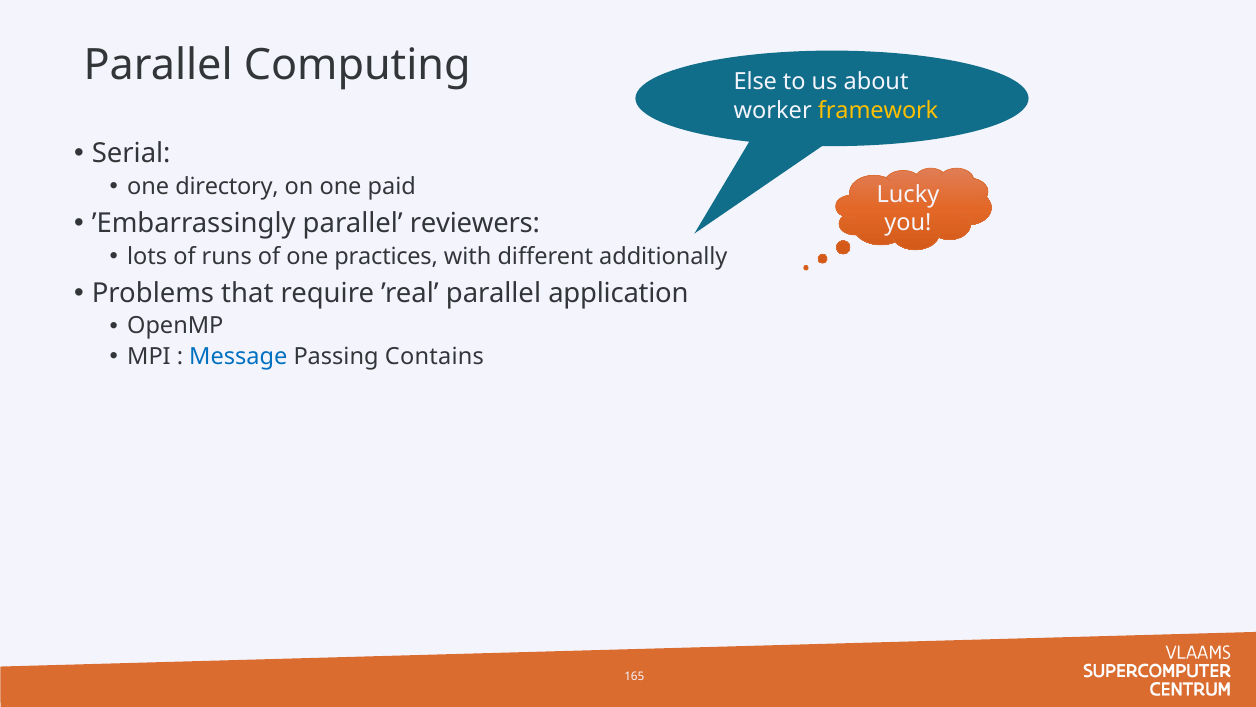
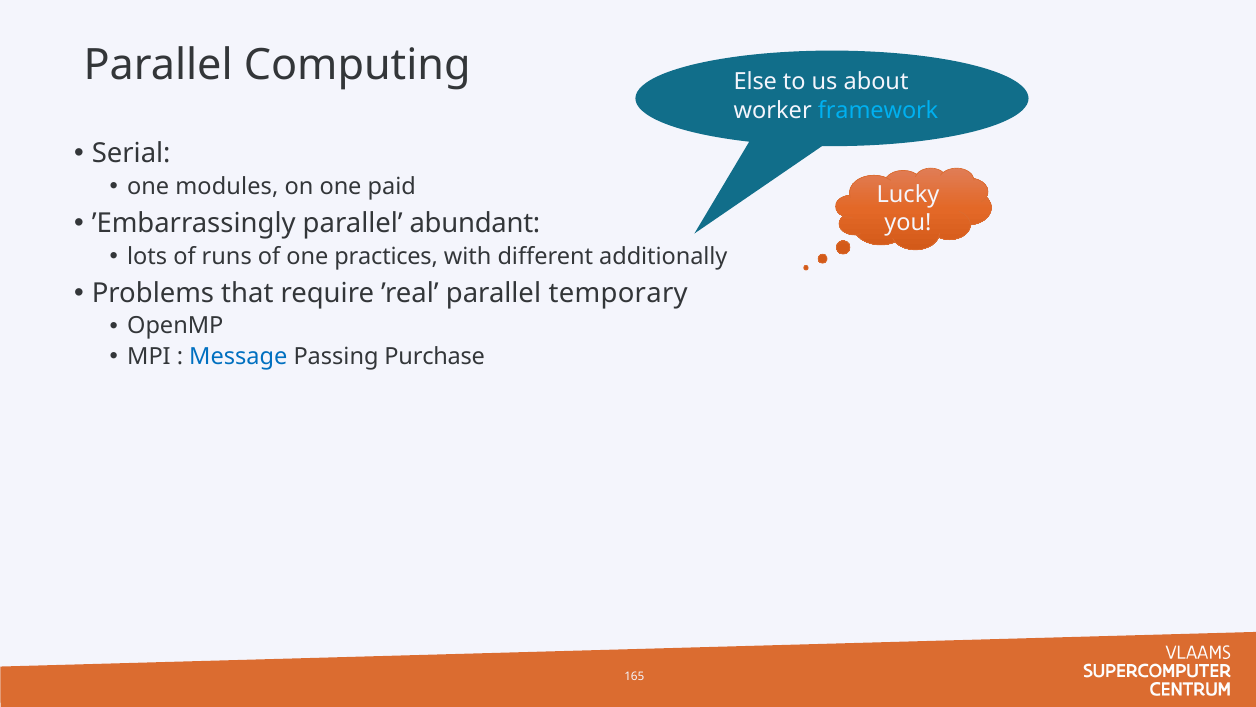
framework colour: yellow -> light blue
directory: directory -> modules
reviewers: reviewers -> abundant
application: application -> temporary
Contains: Contains -> Purchase
